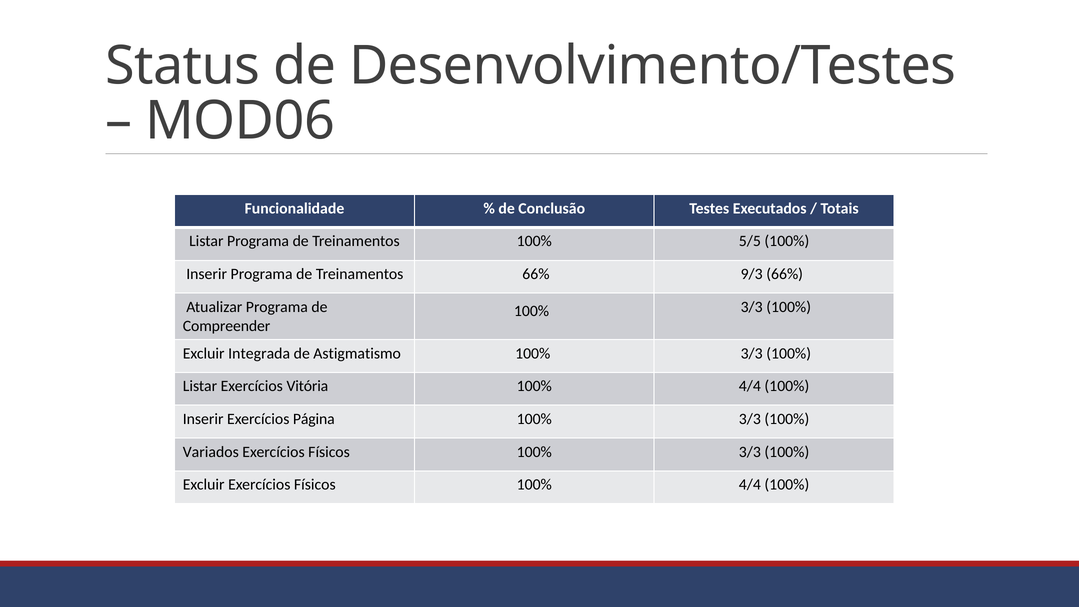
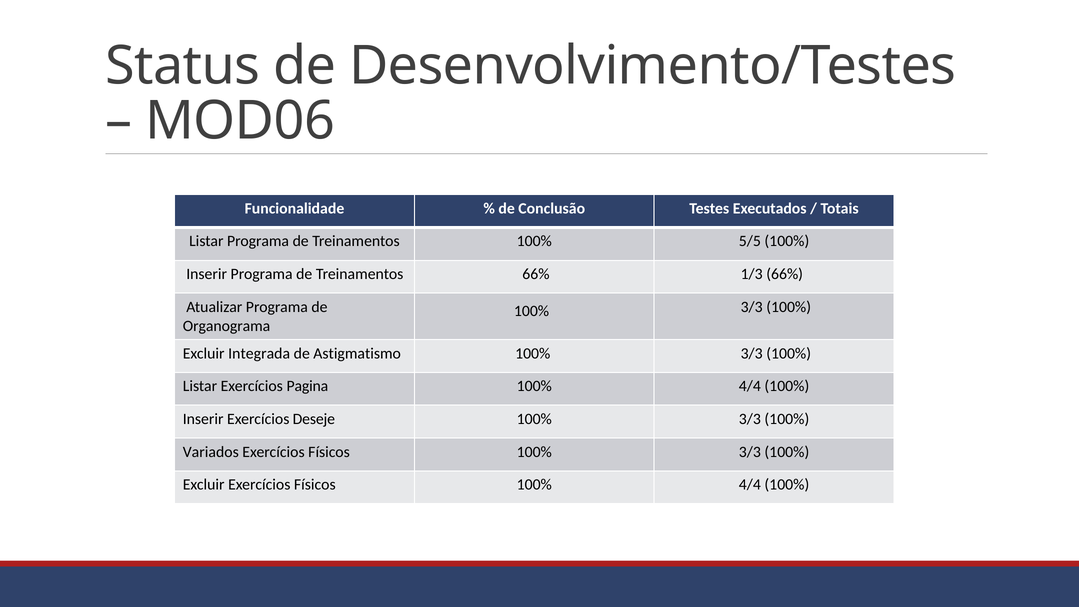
9/3: 9/3 -> 1/3
Compreender: Compreender -> Organograma
Vitória: Vitória -> Pagina
Página: Página -> Deseje
